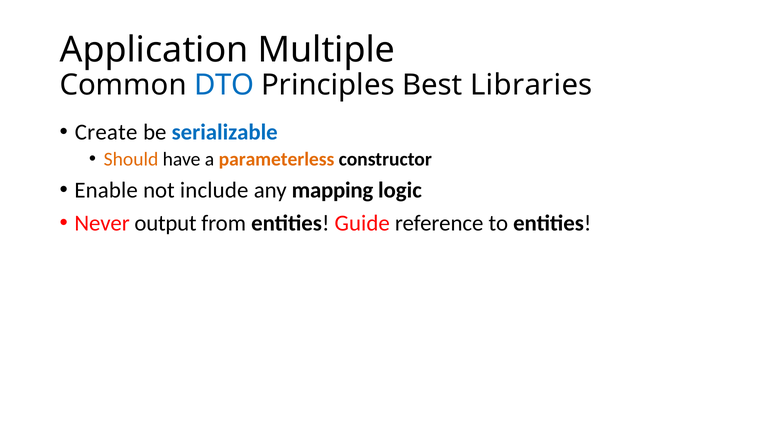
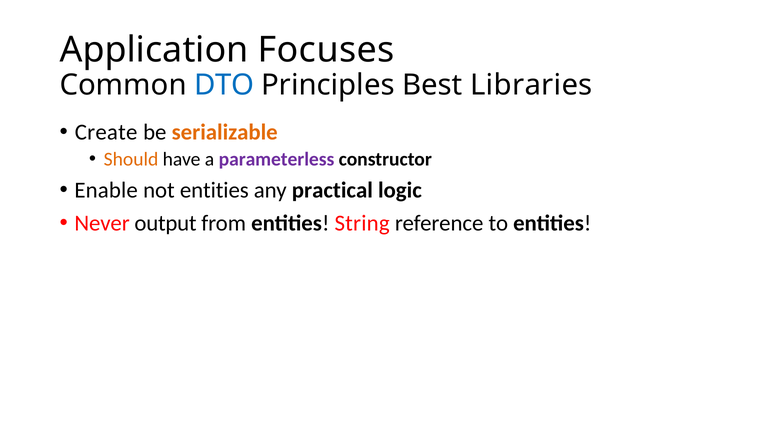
Multiple: Multiple -> Focuses
serializable colour: blue -> orange
parameterless colour: orange -> purple
not include: include -> entities
mapping: mapping -> practical
Guide: Guide -> String
